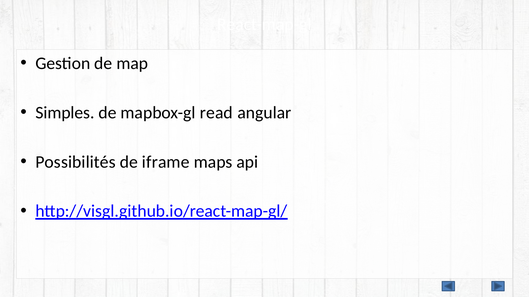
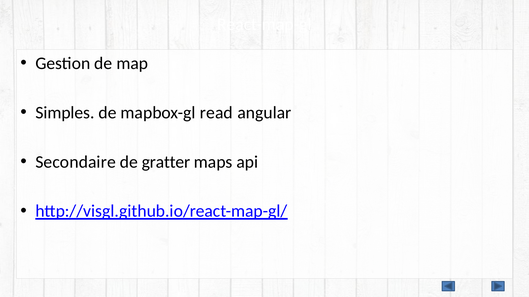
Possibilités: Possibilités -> Secondaire
iframe: iframe -> gratter
